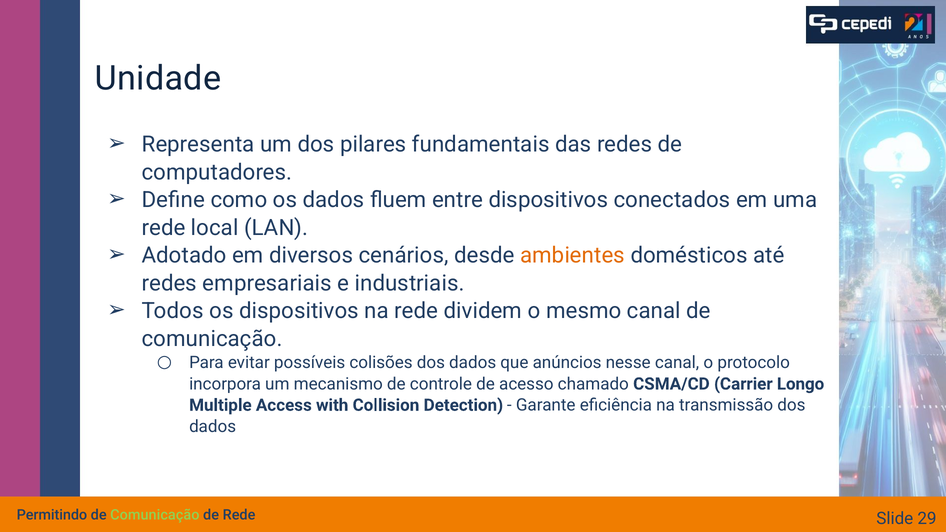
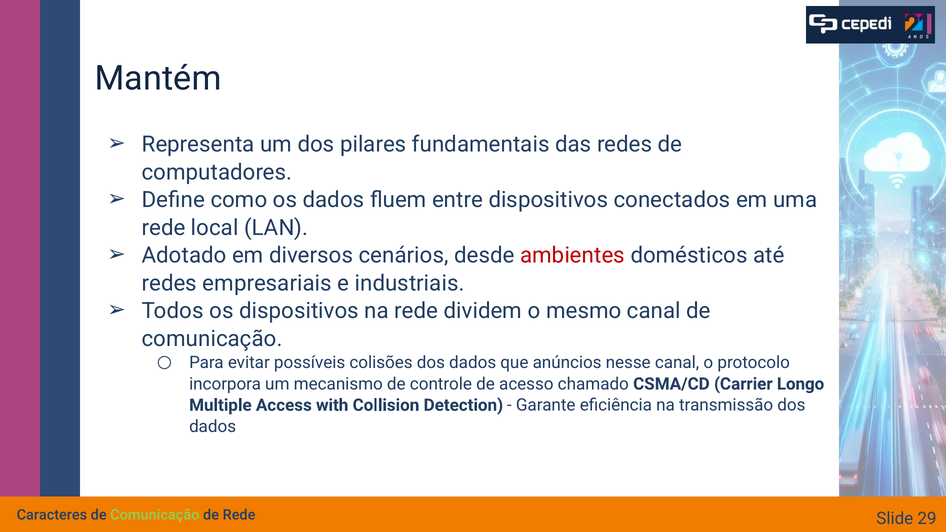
Unidade: Unidade -> Mantém
ambientes colour: orange -> red
Permitindo: Permitindo -> Caracteres
